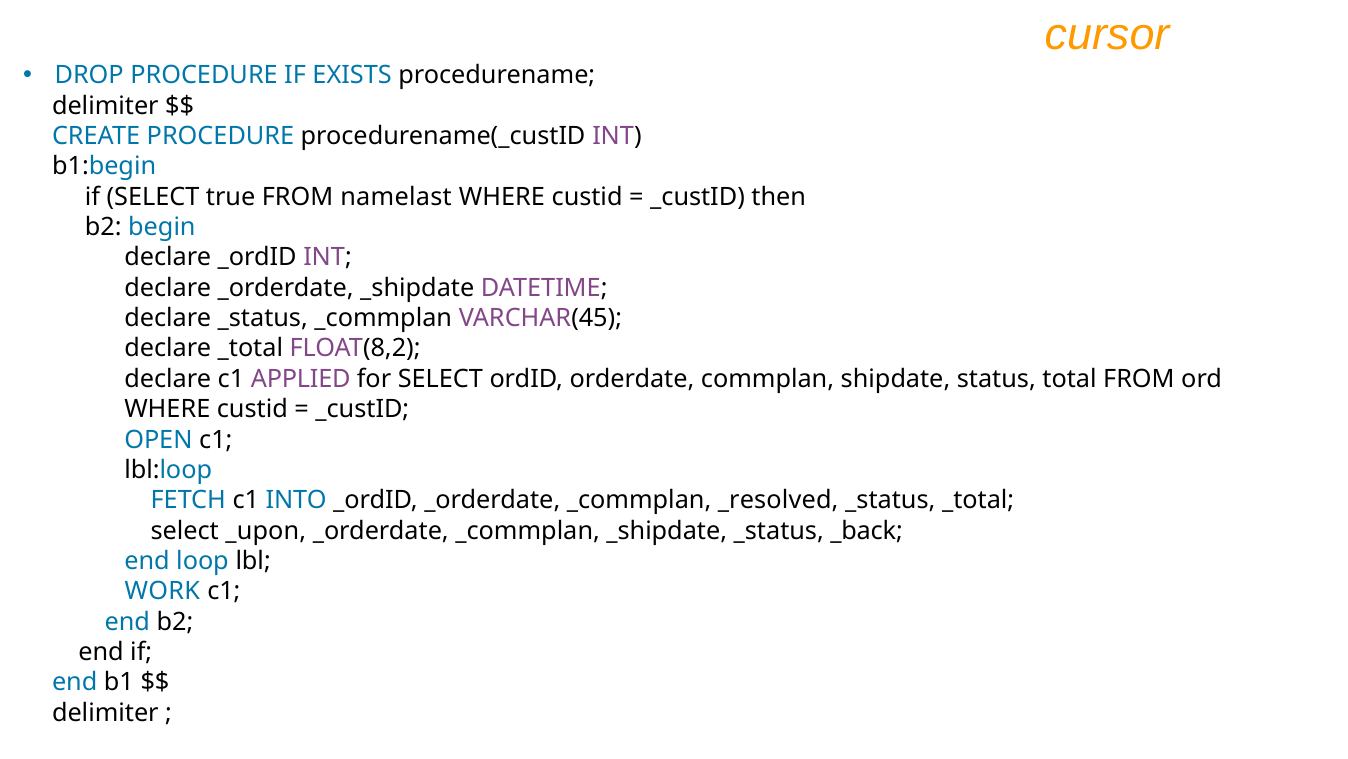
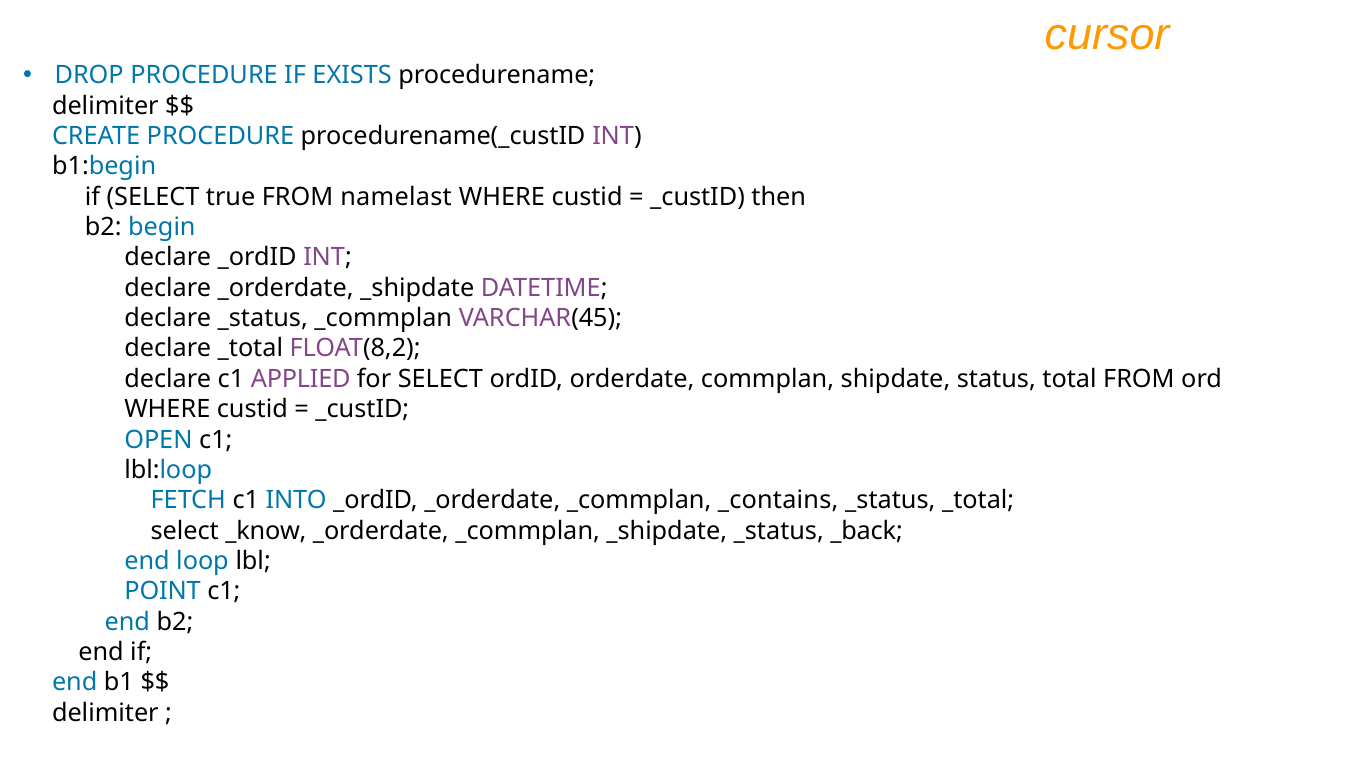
_resolved: _resolved -> _contains
_upon: _upon -> _know
WORK: WORK -> POINT
